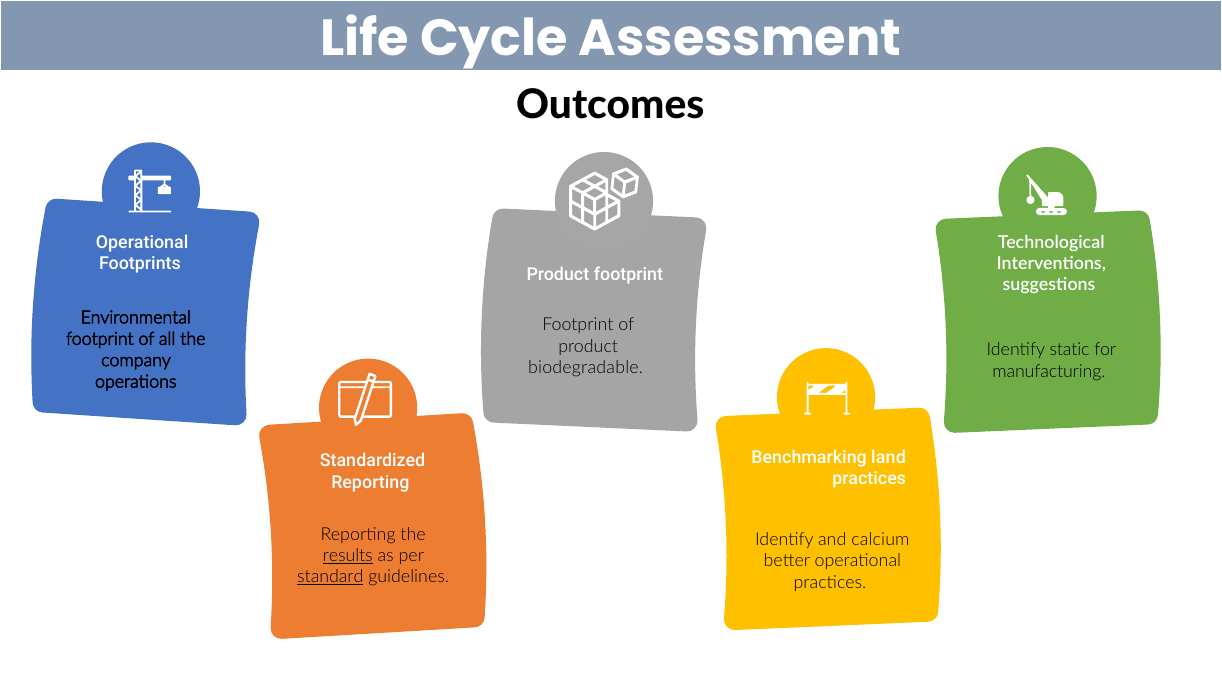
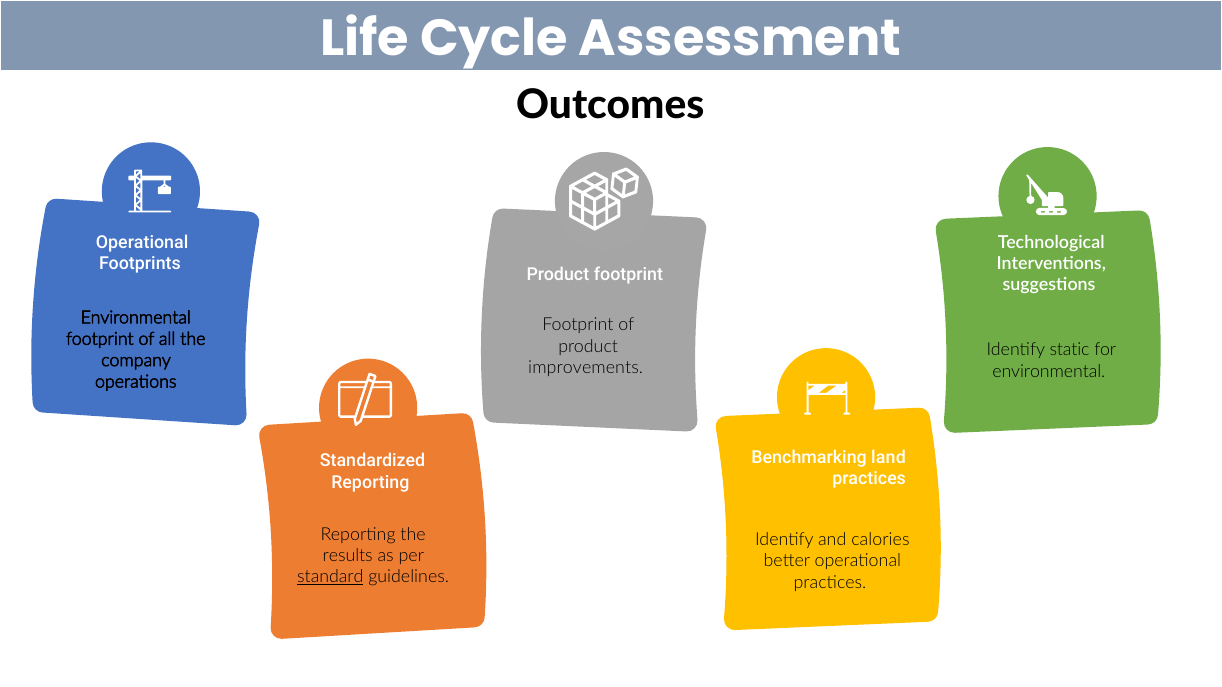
biodegradable: biodegradable -> improvements
manufacturing at (1049, 372): manufacturing -> environmental
calcium: calcium -> calories
results underline: present -> none
